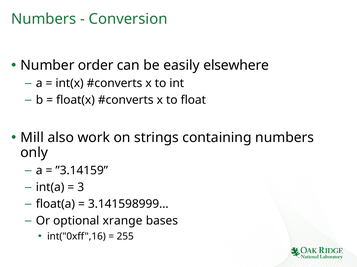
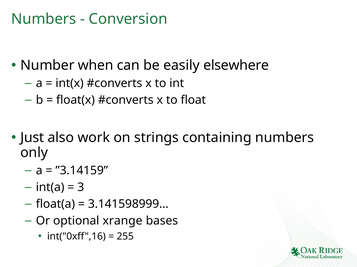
order: order -> when
Mill: Mill -> Just
